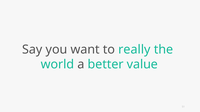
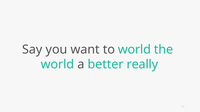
to really: really -> world
value: value -> really
